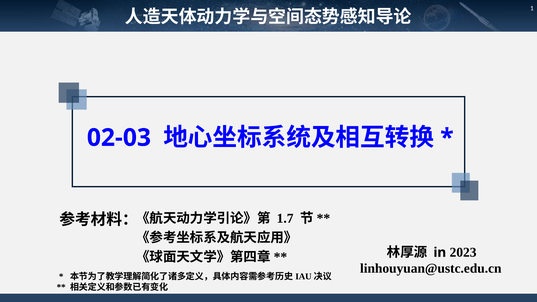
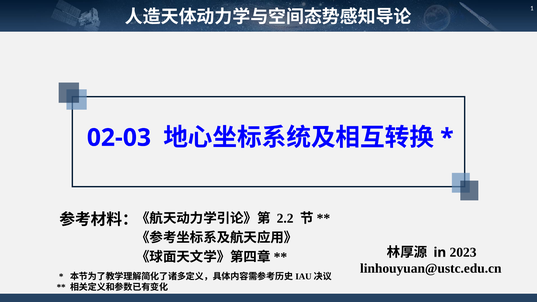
1.7: 1.7 -> 2.2
